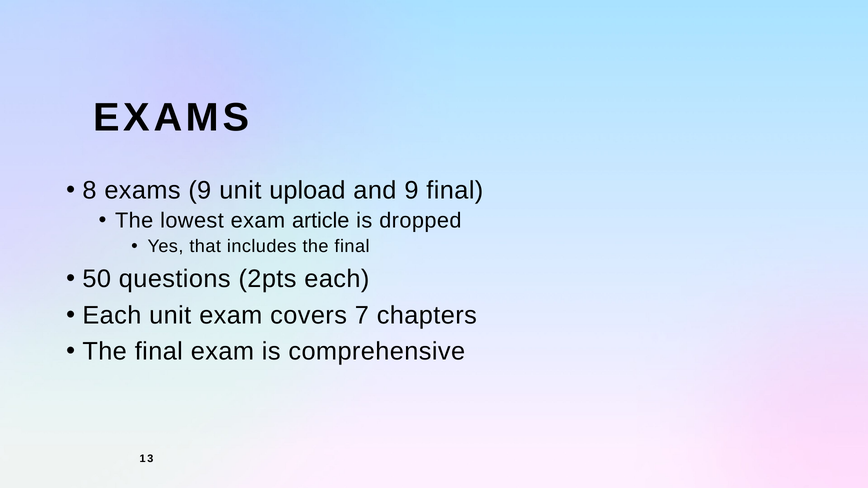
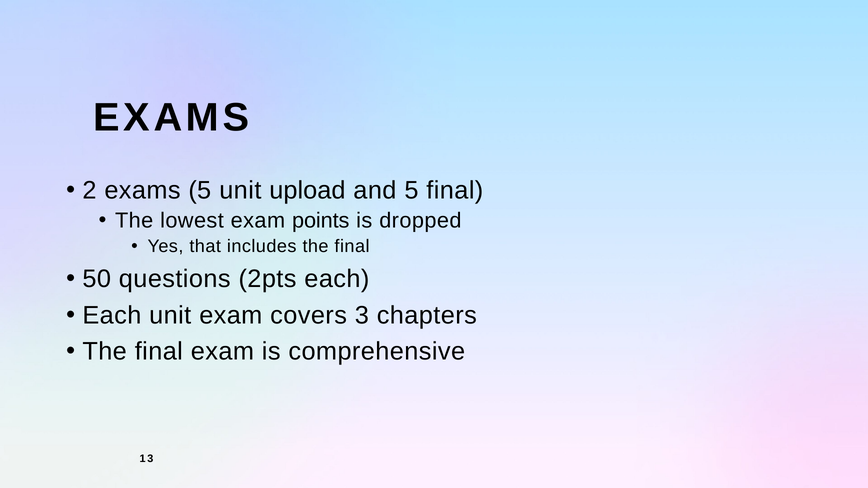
8: 8 -> 2
exams 9: 9 -> 5
and 9: 9 -> 5
article: article -> points
7: 7 -> 3
